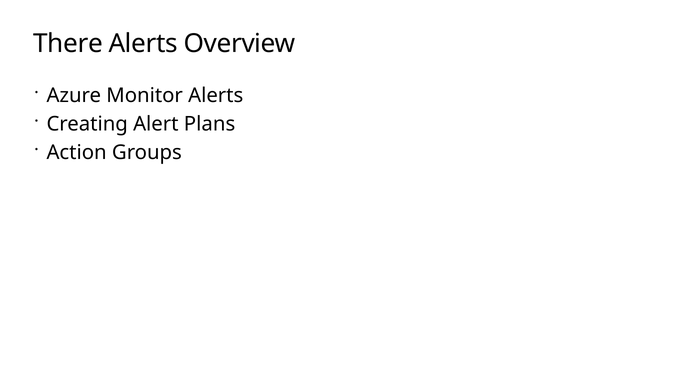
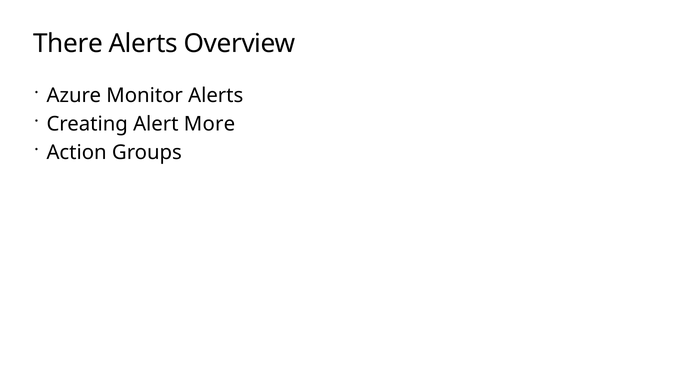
Plans: Plans -> More
